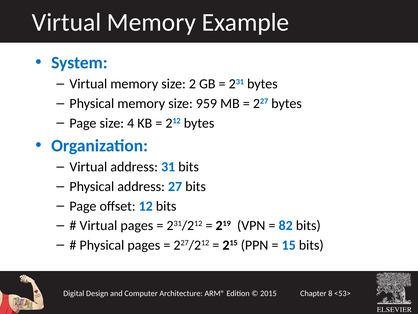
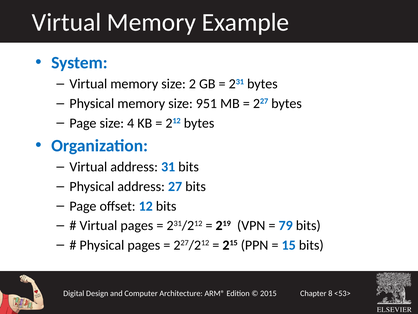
959: 959 -> 951
82: 82 -> 79
